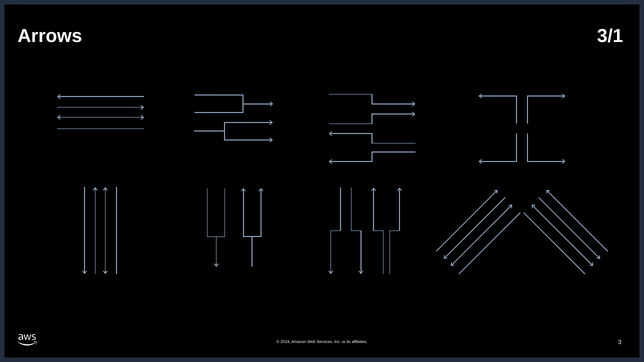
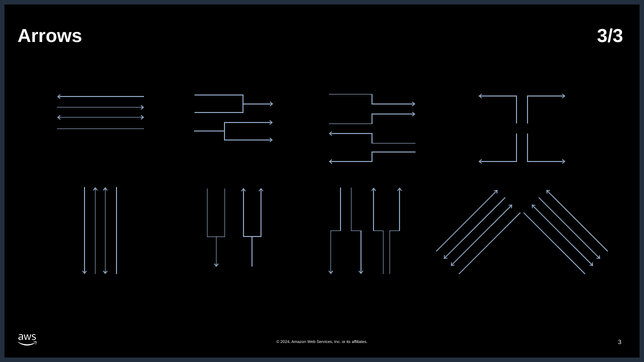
3/1: 3/1 -> 3/3
